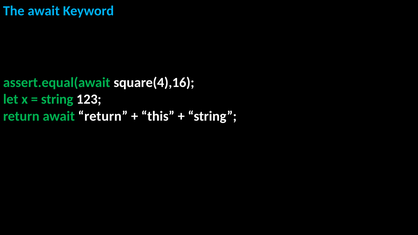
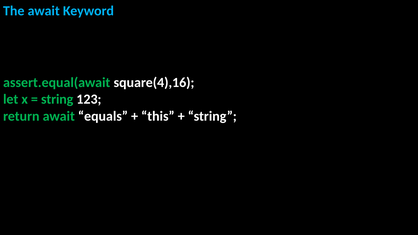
await return: return -> equals
